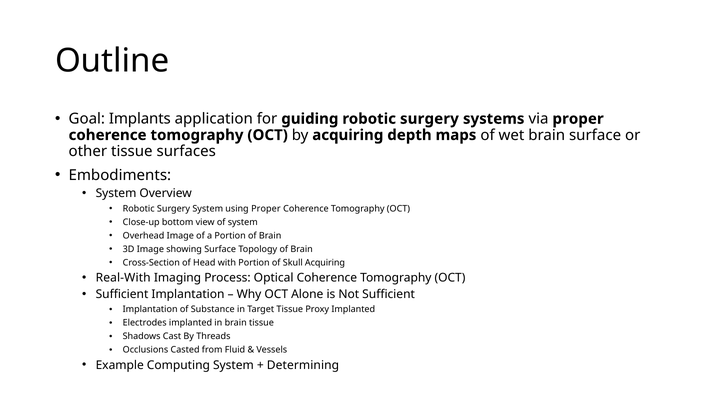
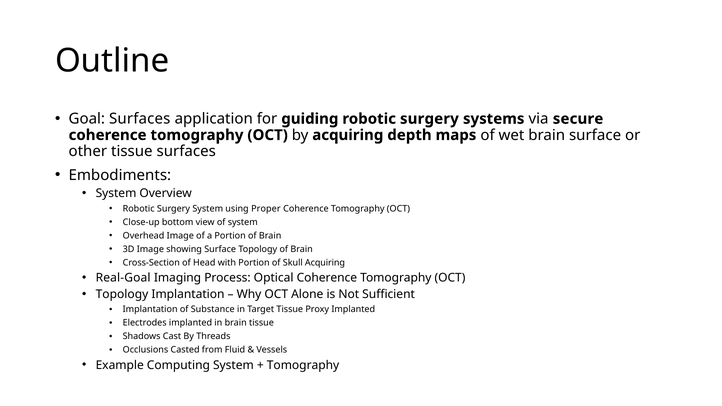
Goal Implants: Implants -> Surfaces
via proper: proper -> secure
Real-With: Real-With -> Real-Goal
Sufficient at (122, 294): Sufficient -> Topology
Determining at (303, 365): Determining -> Tomography
